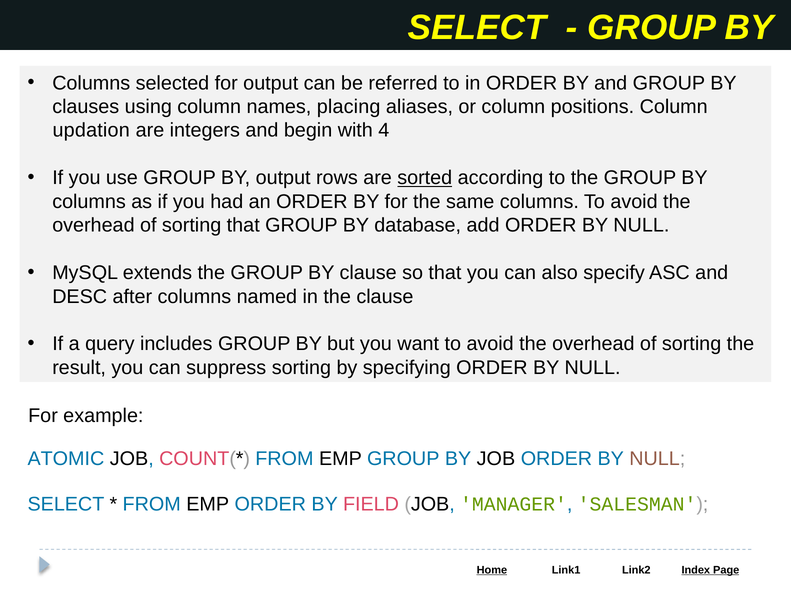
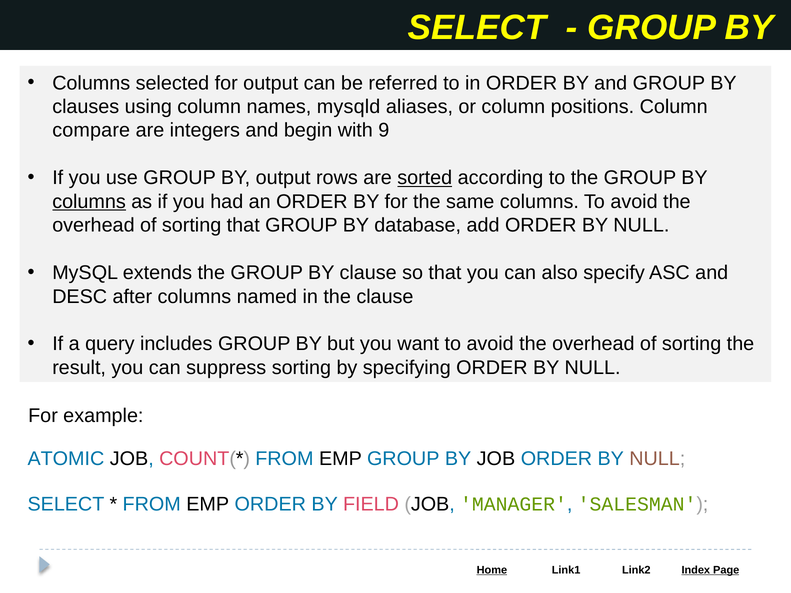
placing: placing -> mysqld
updation: updation -> compare
4: 4 -> 9
columns at (89, 202) underline: none -> present
